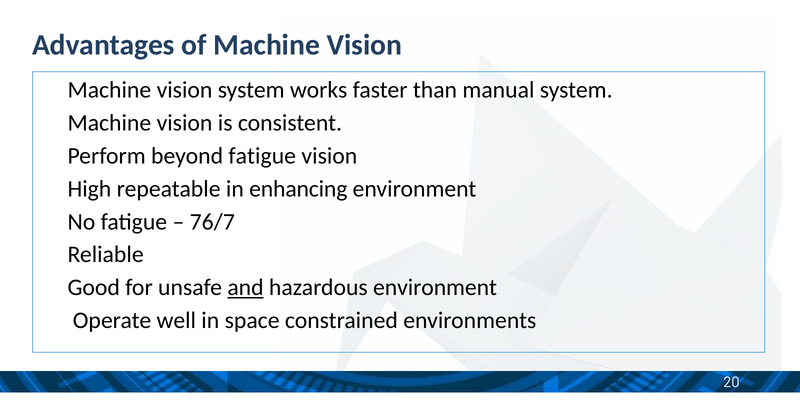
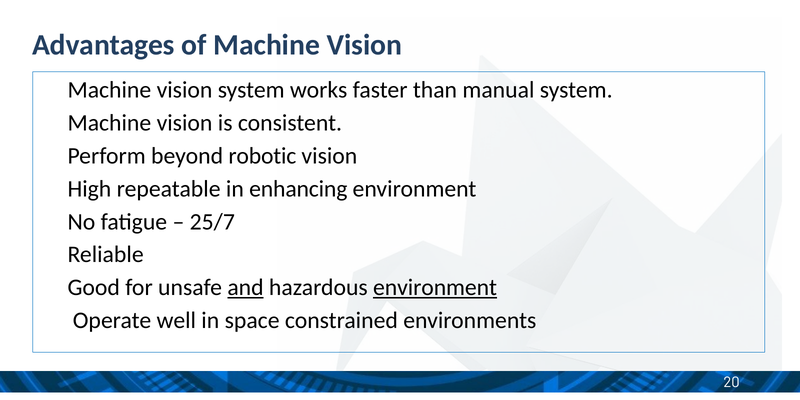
beyond fatigue: fatigue -> robotic
76/7: 76/7 -> 25/7
environment at (435, 288) underline: none -> present
